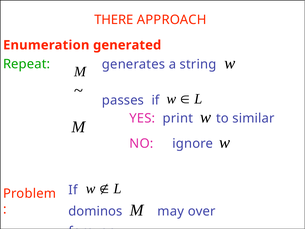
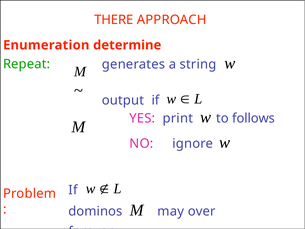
generated: generated -> determine
passes: passes -> output
similar: similar -> follows
